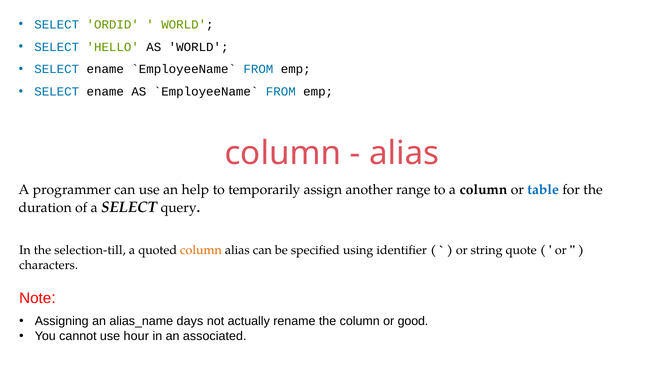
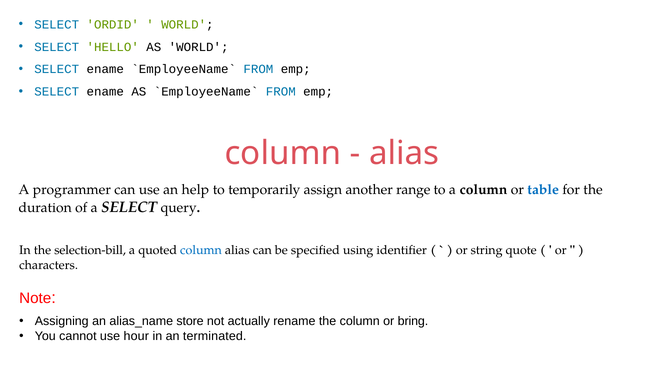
selection-till: selection-till -> selection-bill
column at (201, 250) colour: orange -> blue
days: days -> store
good: good -> bring
associated: associated -> terminated
